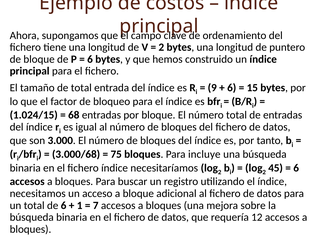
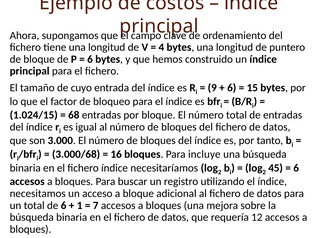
2 at (161, 47): 2 -> 4
de total: total -> cuyo
75: 75 -> 16
